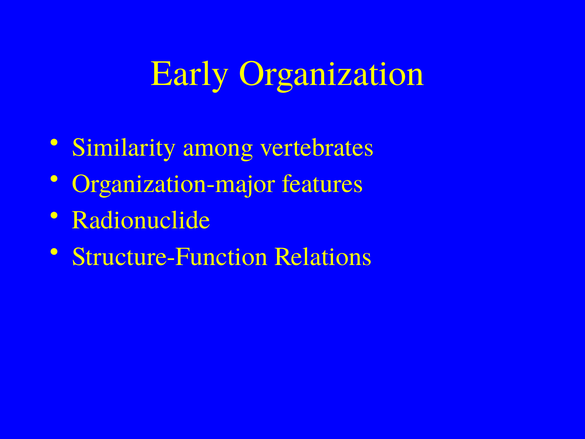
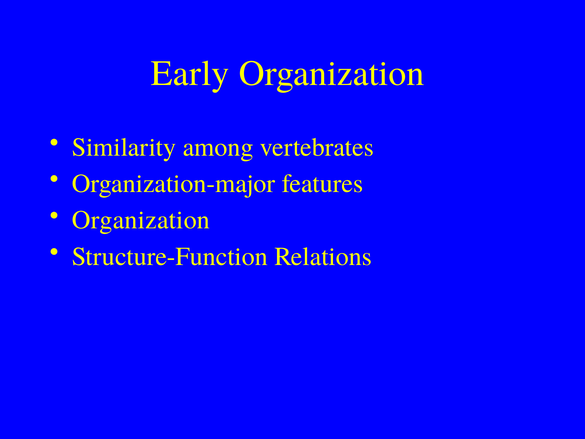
Radionuclide at (141, 220): Radionuclide -> Organization
